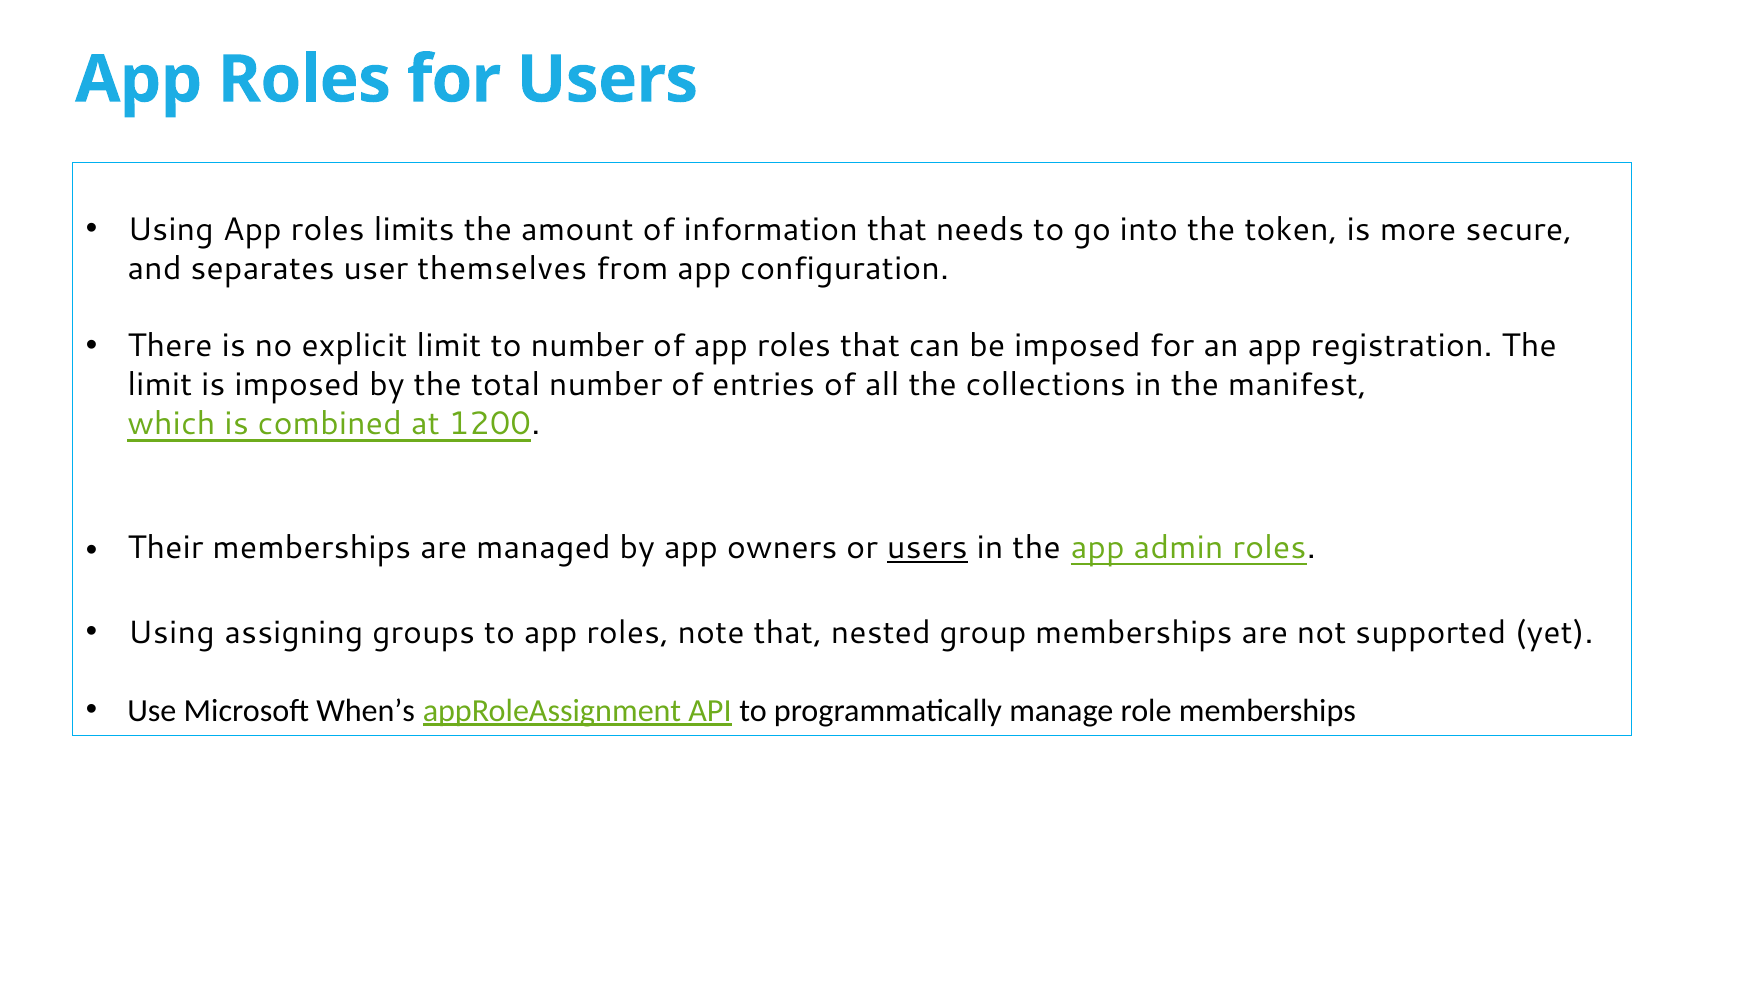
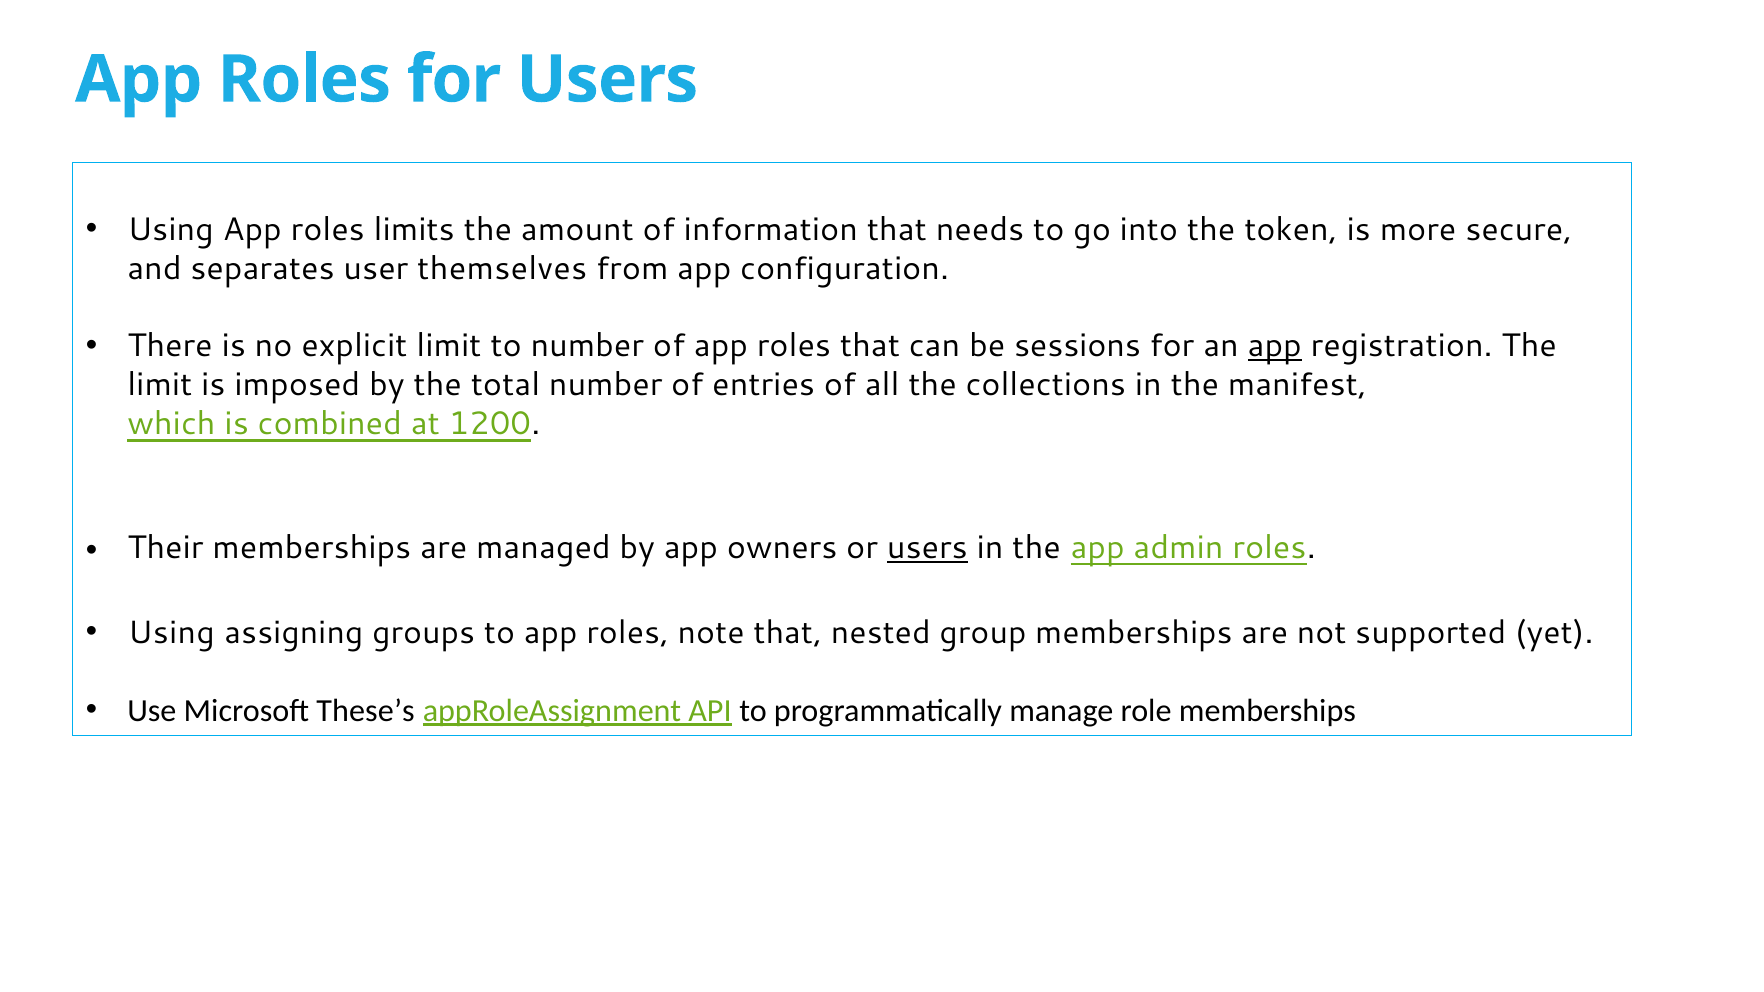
be imposed: imposed -> sessions
app at (1275, 346) underline: none -> present
When’s: When’s -> These’s
